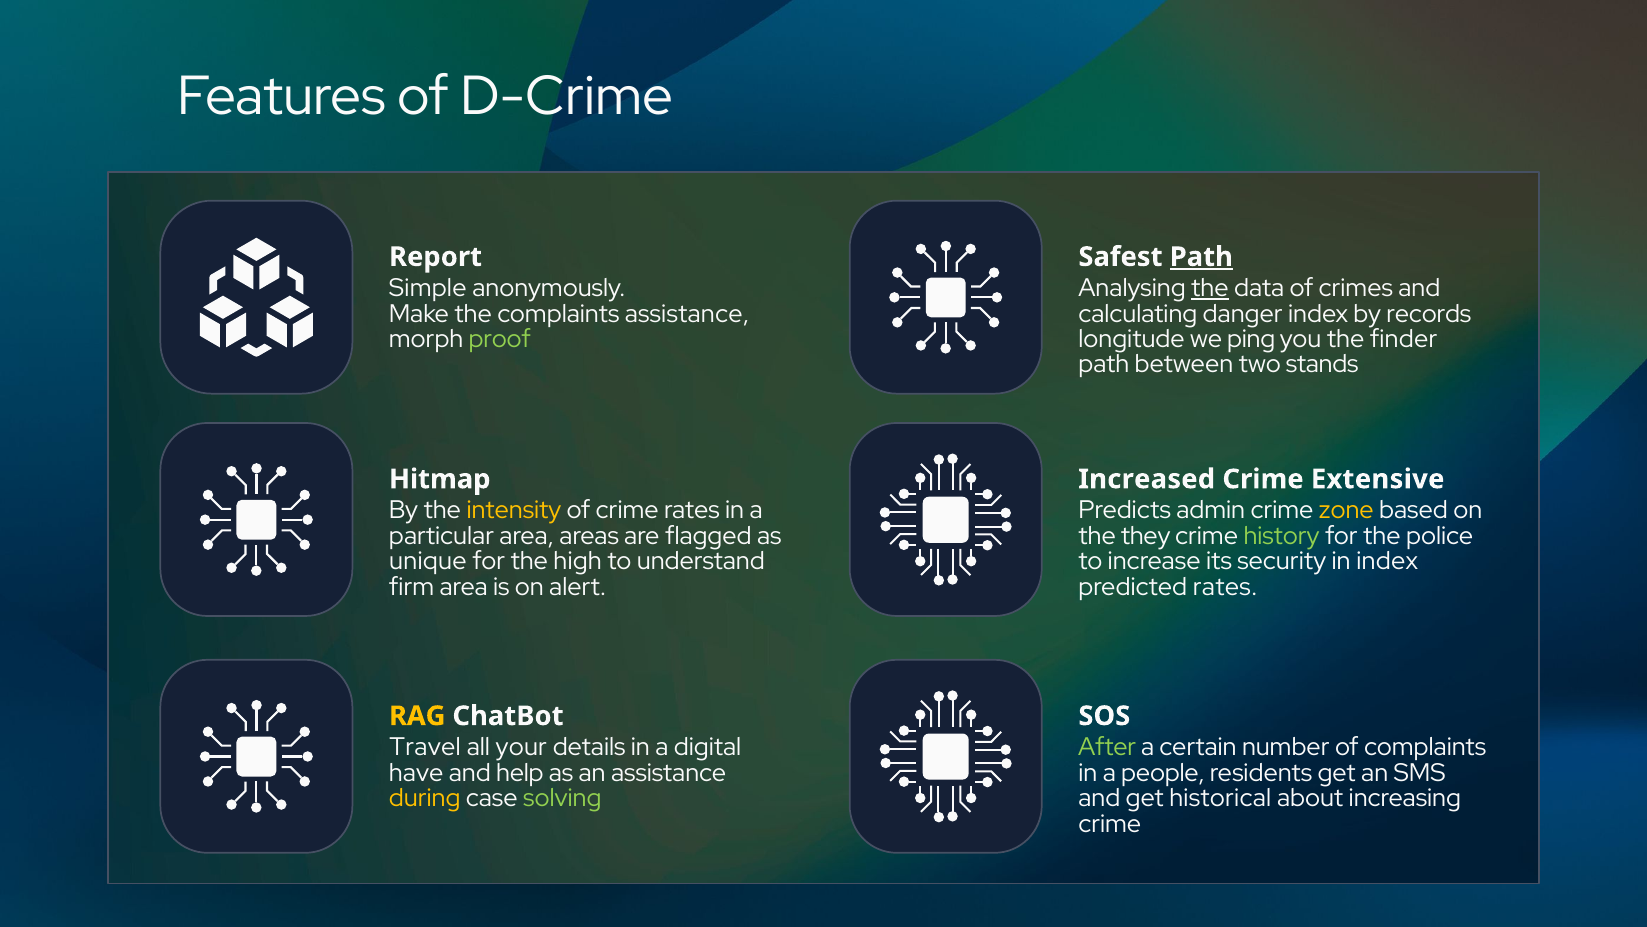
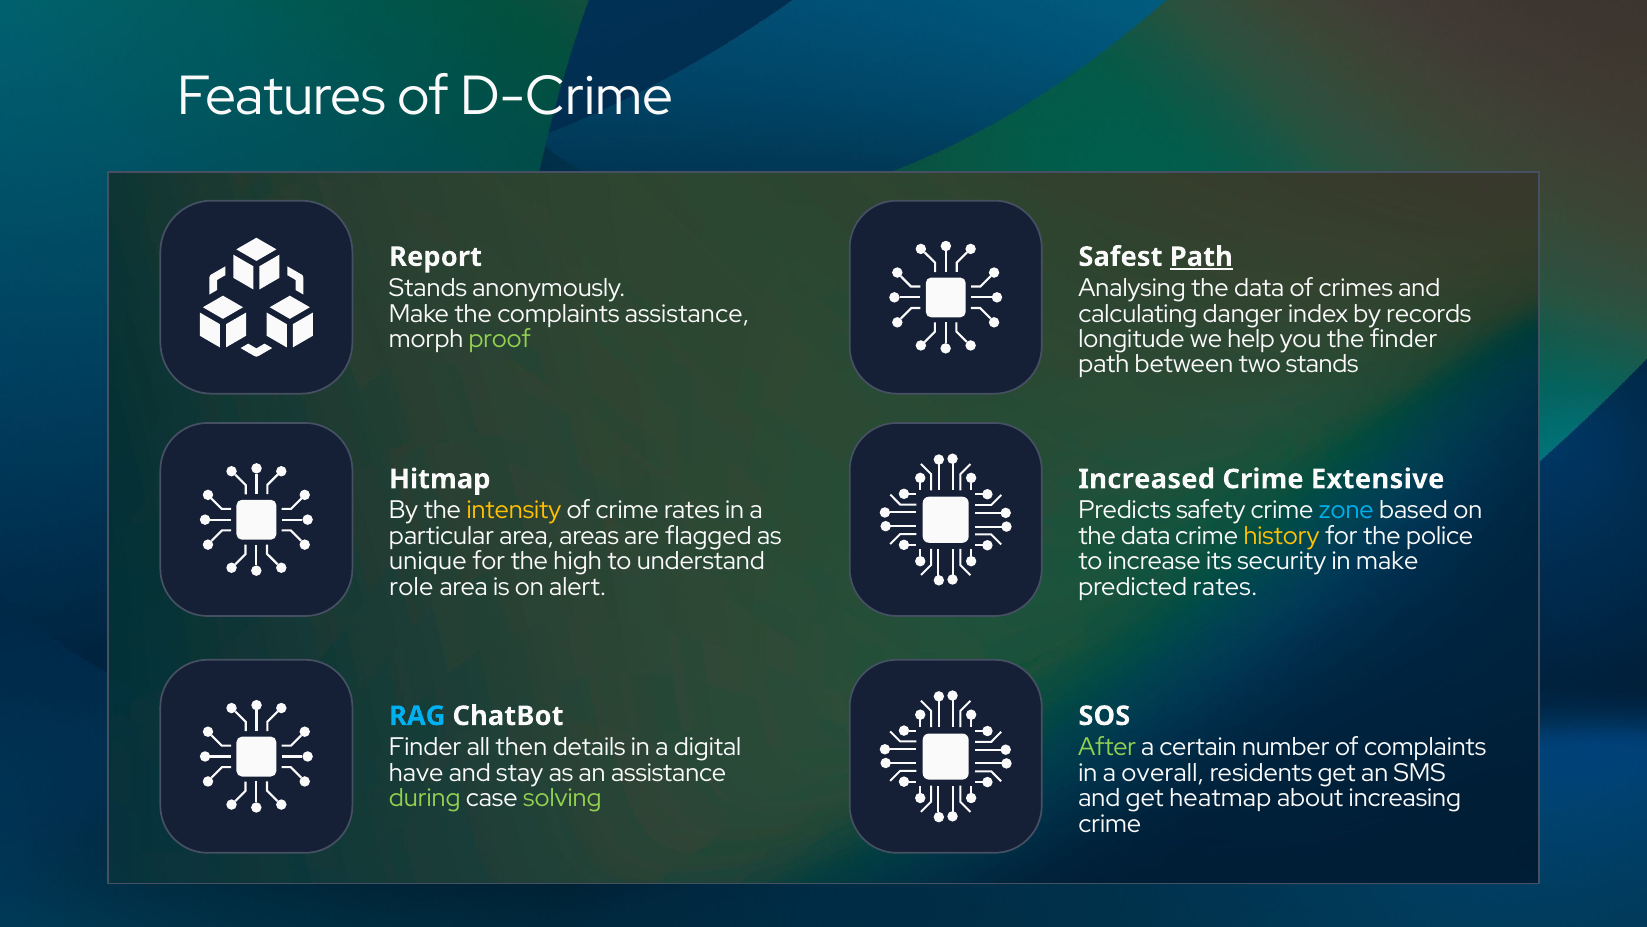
Simple at (428, 288): Simple -> Stands
the at (1210, 288) underline: present -> none
ping: ping -> help
admin: admin -> safety
zone colour: yellow -> light blue
they at (1146, 536): they -> data
history colour: light green -> yellow
in index: index -> make
firm: firm -> role
RAG colour: yellow -> light blue
Travel at (425, 747): Travel -> Finder
your: your -> then
help: help -> stay
people: people -> overall
during colour: yellow -> light green
historical: historical -> heatmap
